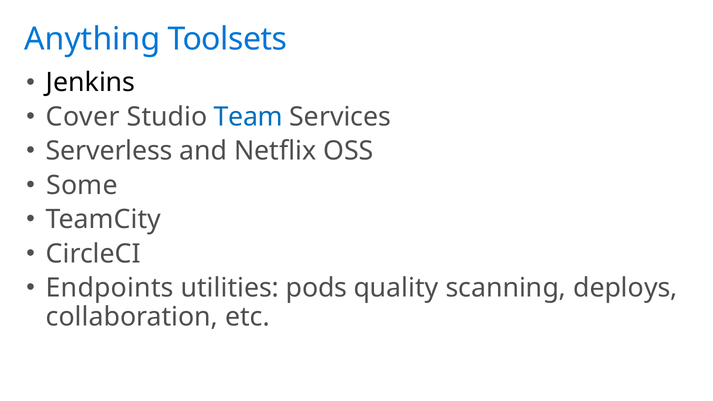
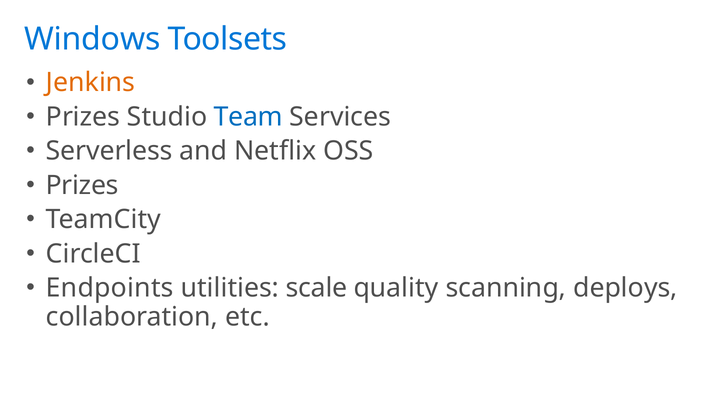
Anything: Anything -> Windows
Jenkins colour: black -> orange
Cover at (83, 117): Cover -> Prizes
Some at (82, 185): Some -> Prizes
pods: pods -> scale
